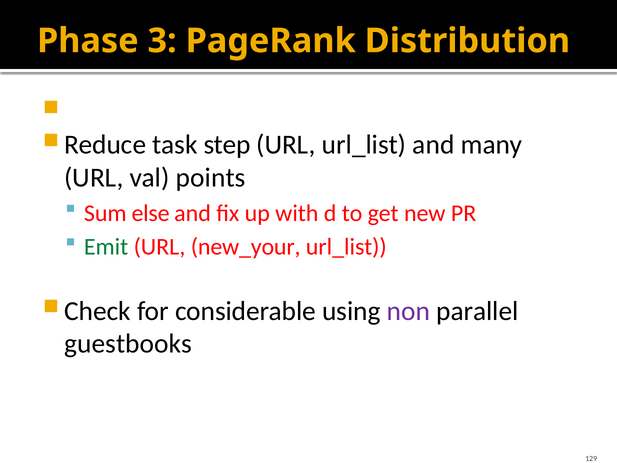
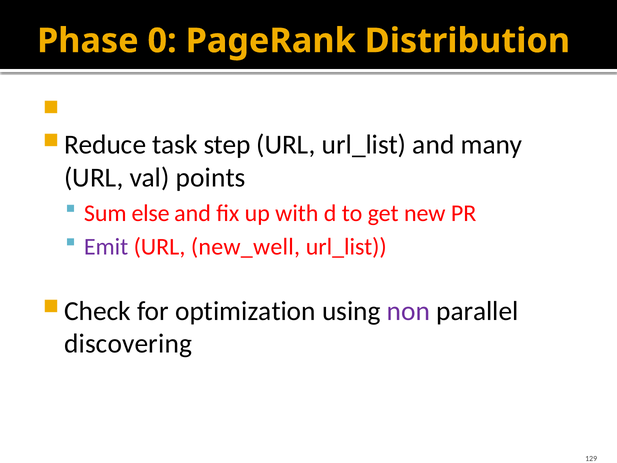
3: 3 -> 0
Emit colour: green -> purple
new_your: new_your -> new_well
considerable: considerable -> optimization
guestbooks: guestbooks -> discovering
